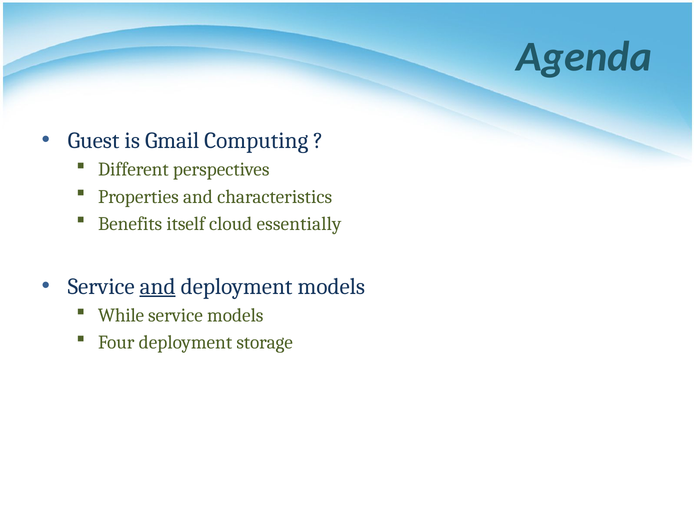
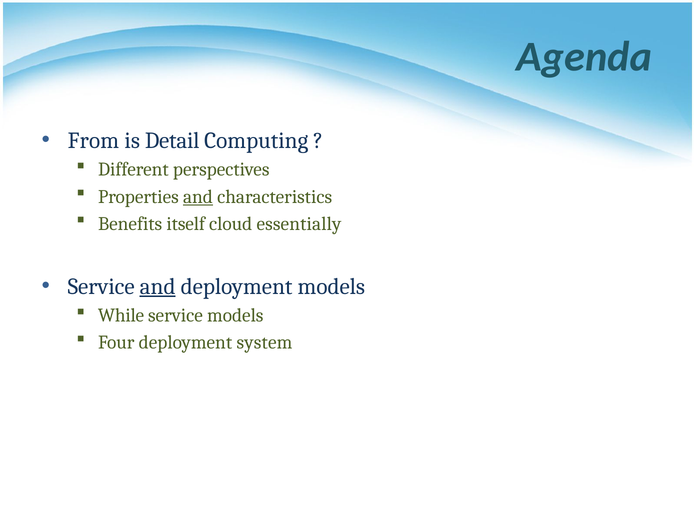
Guest: Guest -> From
Gmail: Gmail -> Detail
and at (198, 196) underline: none -> present
storage: storage -> system
